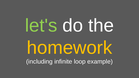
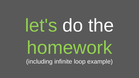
homework colour: yellow -> light green
